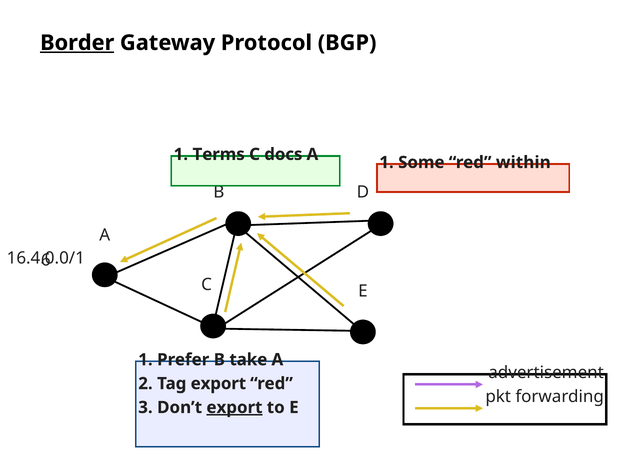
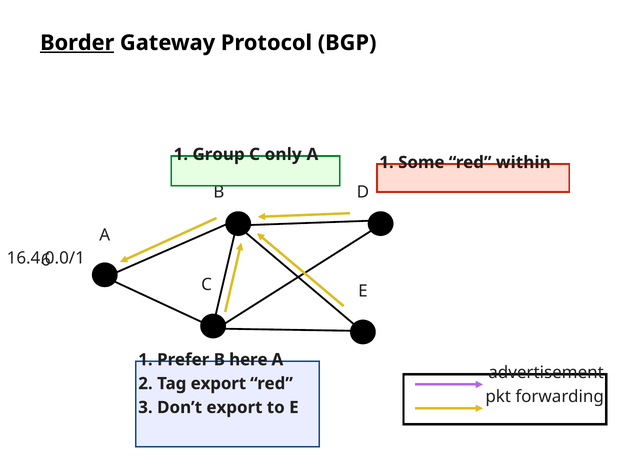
Terms: Terms -> Group
docs: docs -> only
take: take -> here
export at (234, 408) underline: present -> none
